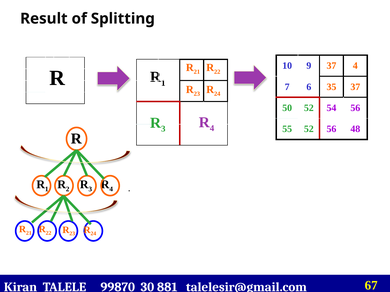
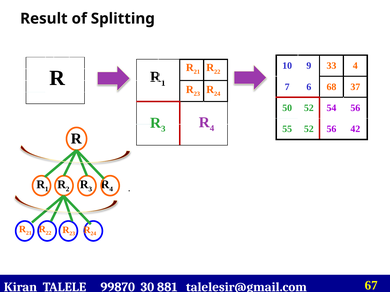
9 37: 37 -> 33
35: 35 -> 68
48: 48 -> 42
